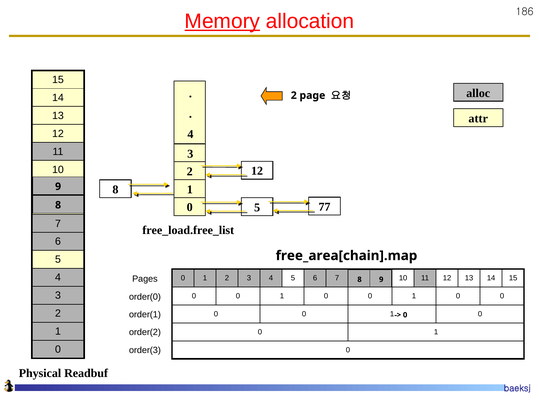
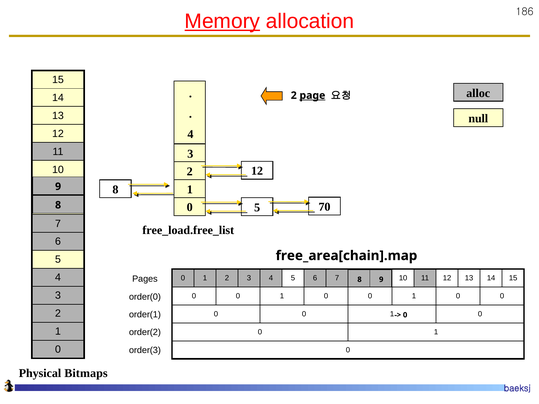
page underline: none -> present
attr: attr -> null
77: 77 -> 70
Readbuf: Readbuf -> Bitmaps
